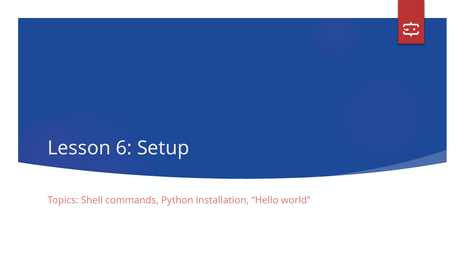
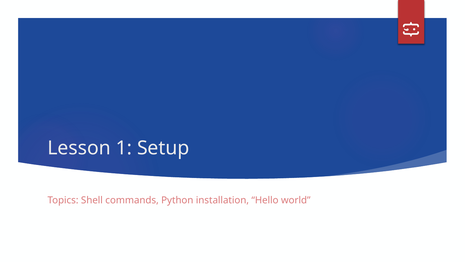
6: 6 -> 1
